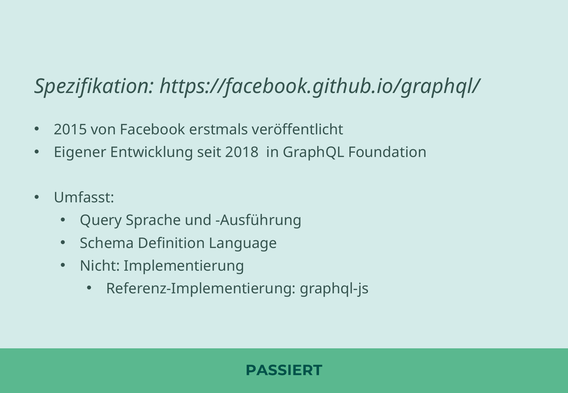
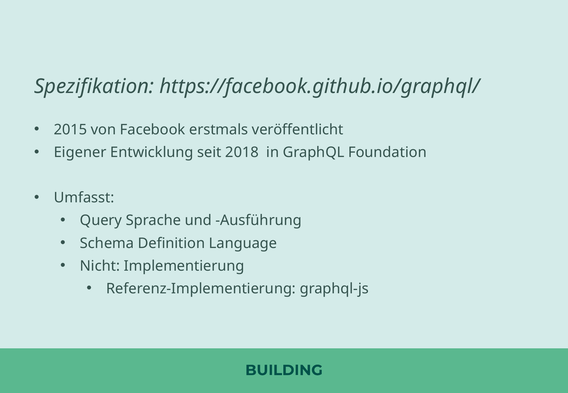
PASSIERT: PASSIERT -> BUILDING
